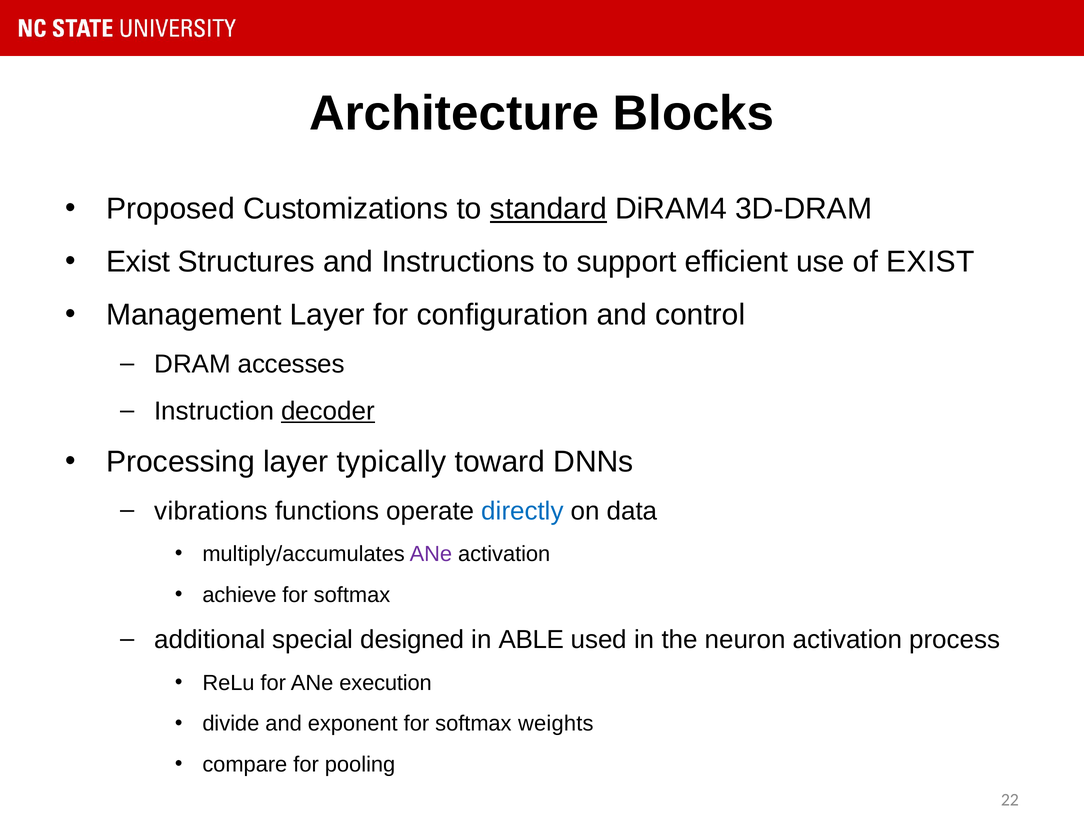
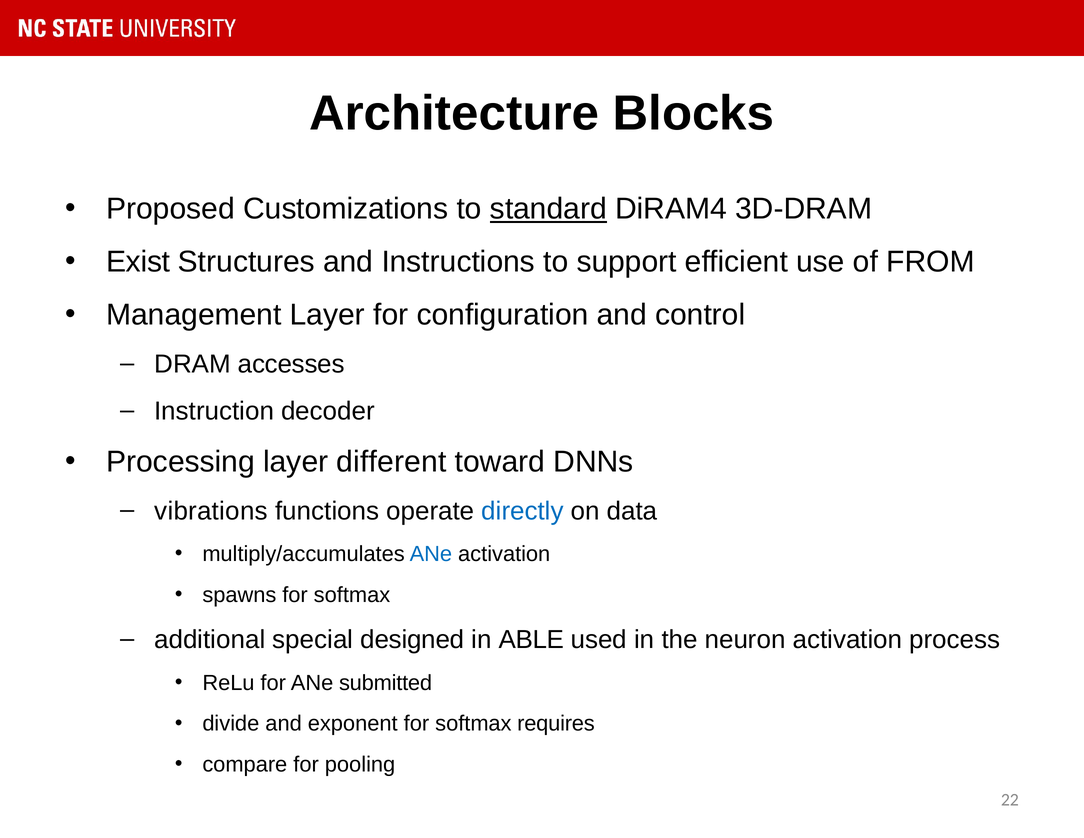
of EXIST: EXIST -> FROM
decoder underline: present -> none
typically: typically -> different
ANe at (431, 554) colour: purple -> blue
achieve: achieve -> spawns
execution: execution -> submitted
weights: weights -> requires
